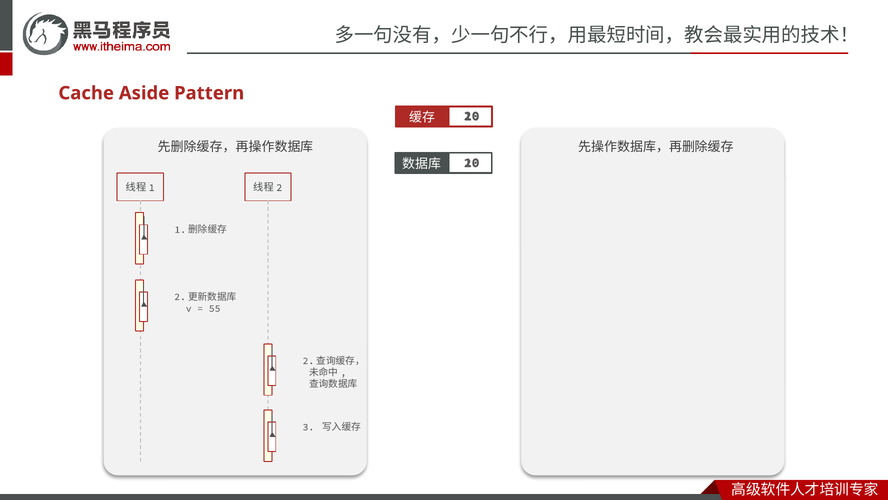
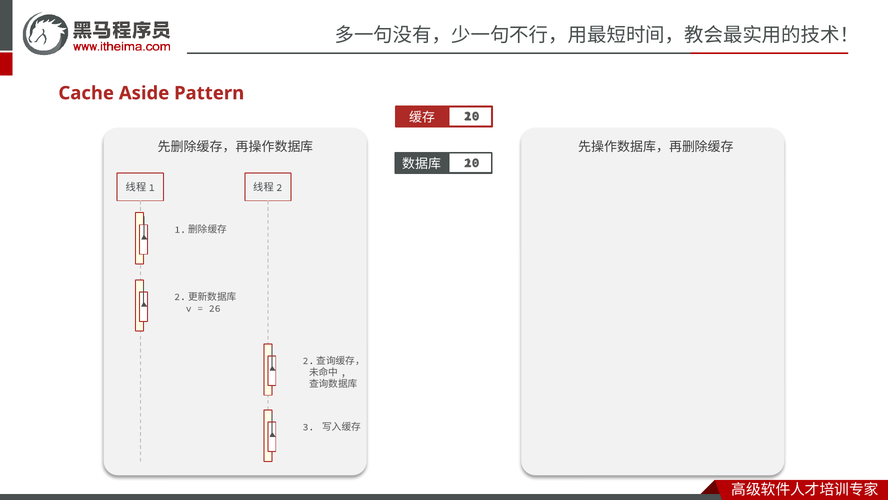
55: 55 -> 26
